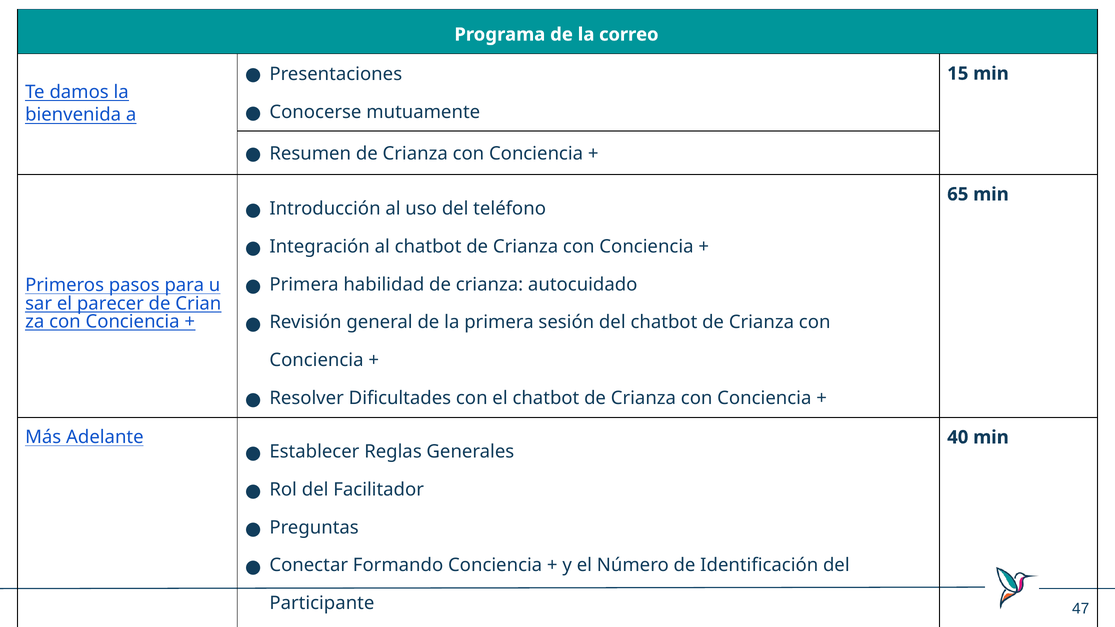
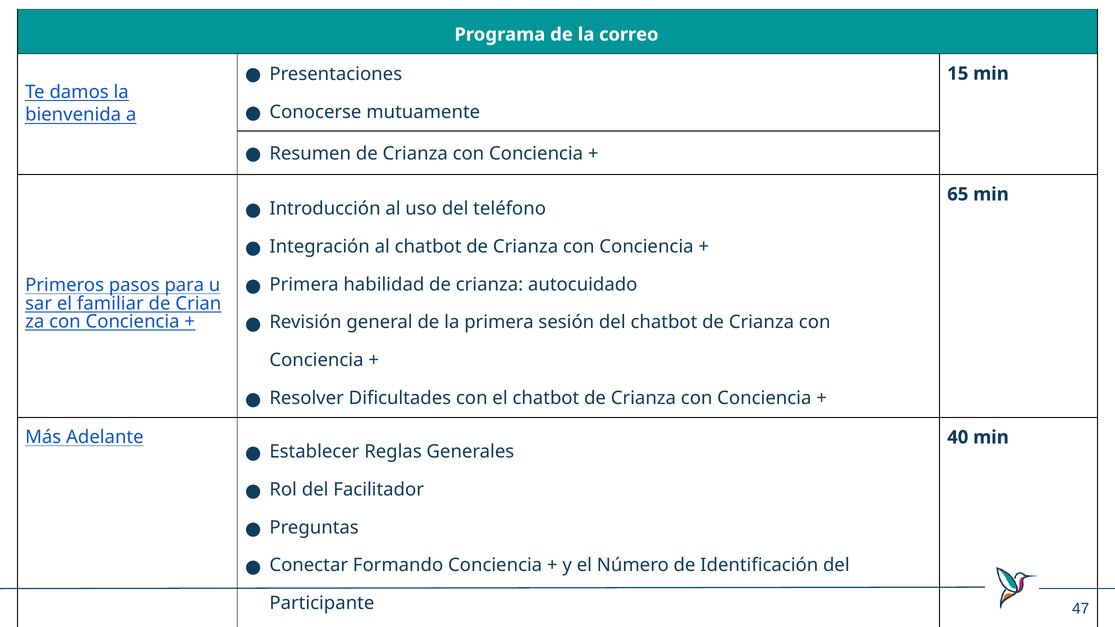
parecer: parecer -> familiar
